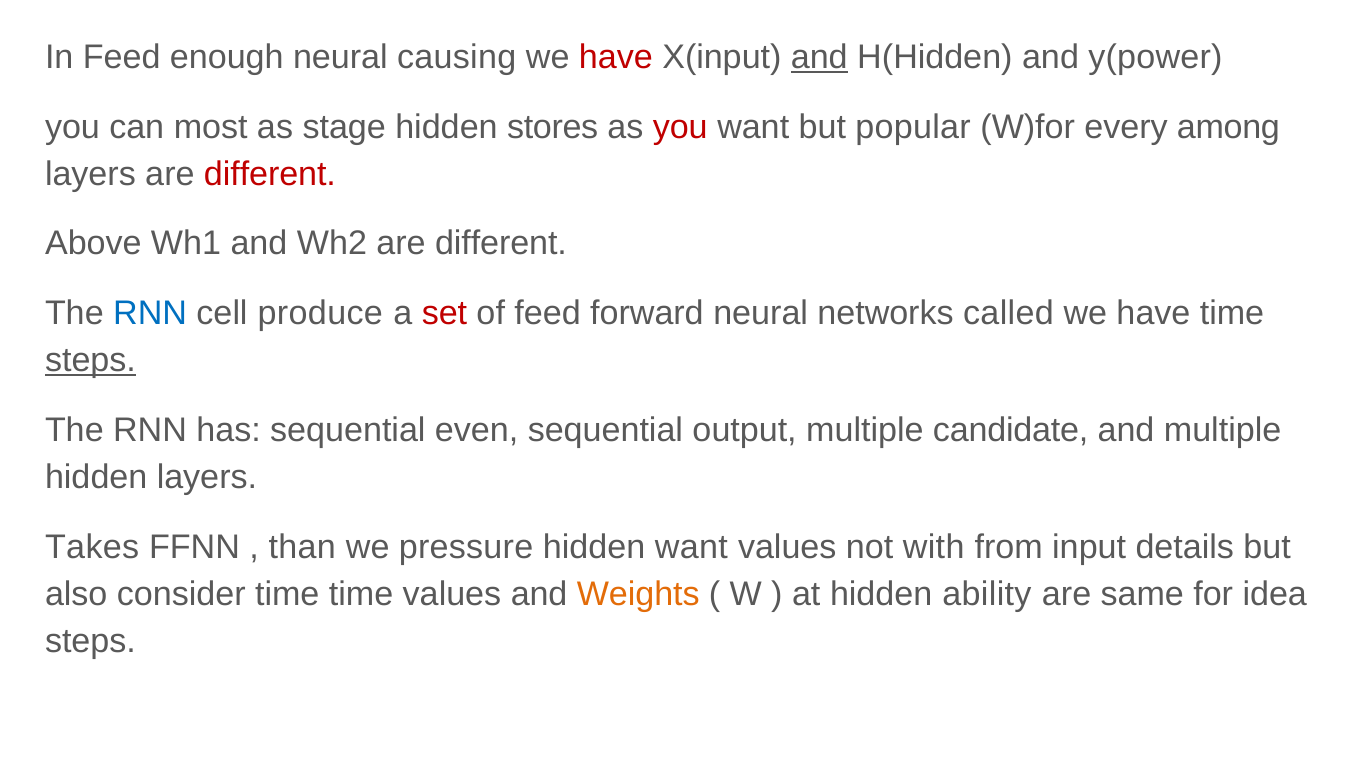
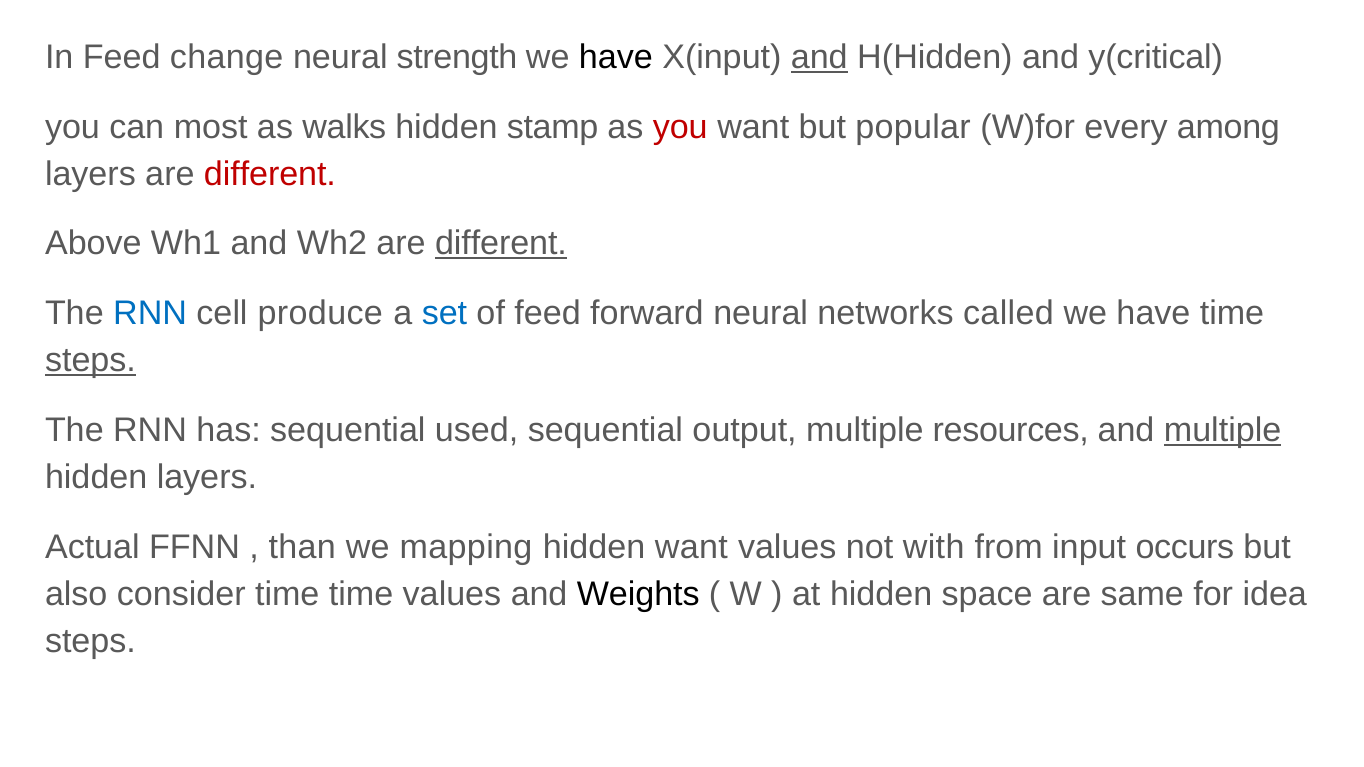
enough: enough -> change
causing: causing -> strength
have at (616, 57) colour: red -> black
y(power: y(power -> y(critical
stage: stage -> walks
stores: stores -> stamp
different at (501, 244) underline: none -> present
set colour: red -> blue
even: even -> used
candidate: candidate -> resources
multiple at (1223, 430) underline: none -> present
Takes: Takes -> Actual
pressure: pressure -> mapping
details: details -> occurs
Weights colour: orange -> black
ability: ability -> space
